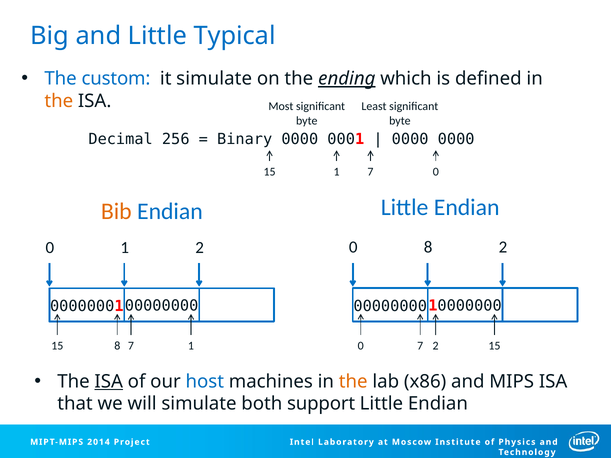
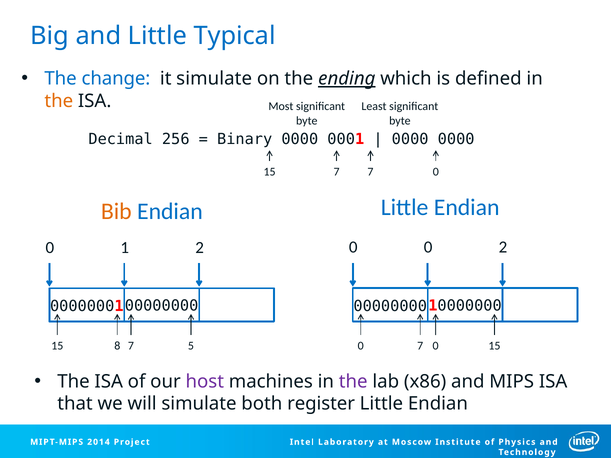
custom: custom -> change
15 1: 1 -> 7
8 at (428, 248): 8 -> 0
2 at (436, 346): 2 -> 0
7 1: 1 -> 5
ISA at (109, 382) underline: present -> none
host colour: blue -> purple
the at (353, 382) colour: orange -> purple
support: support -> register
